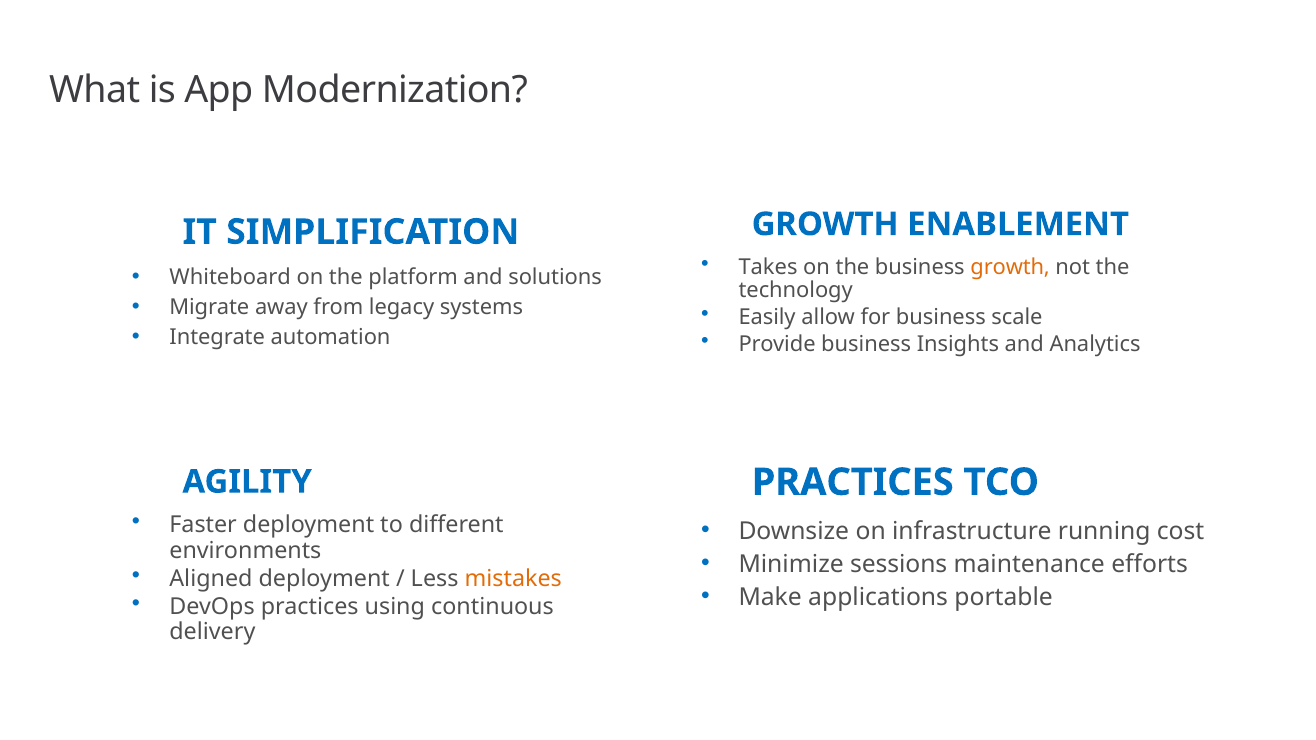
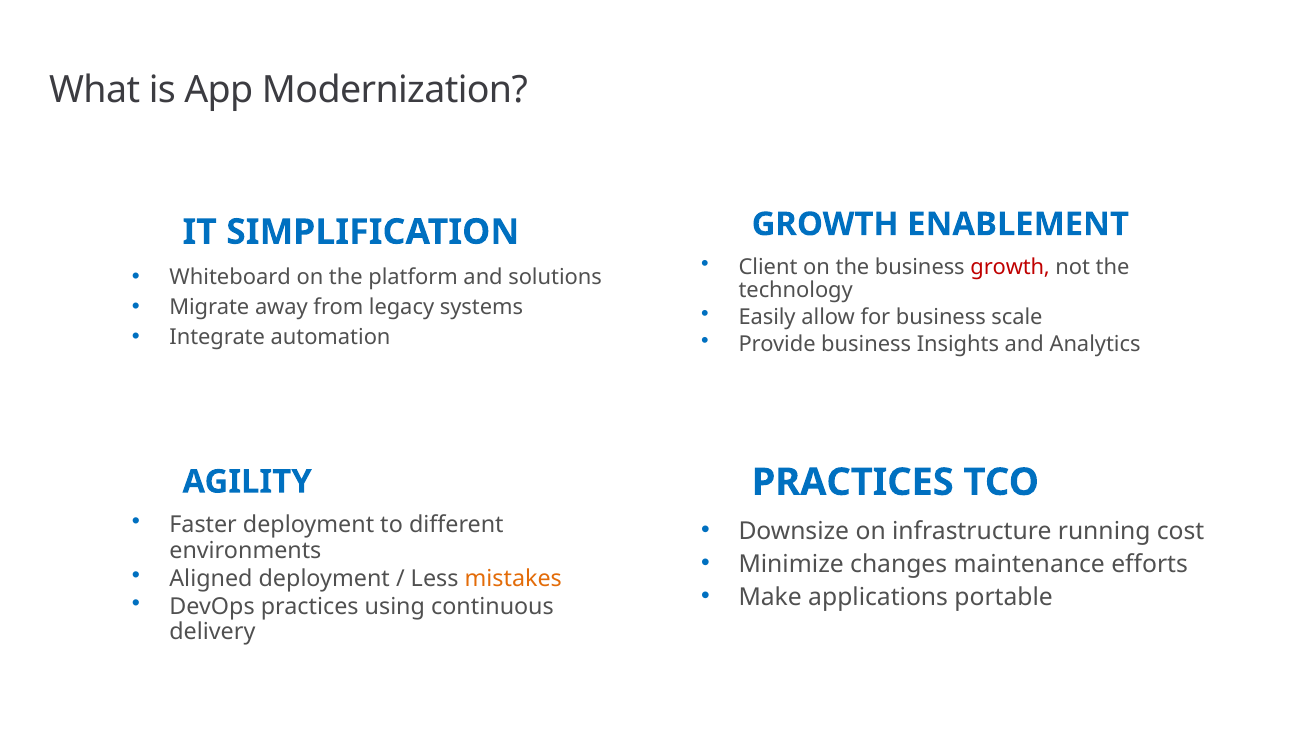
Takes: Takes -> Client
growth at (1010, 267) colour: orange -> red
sessions: sessions -> changes
